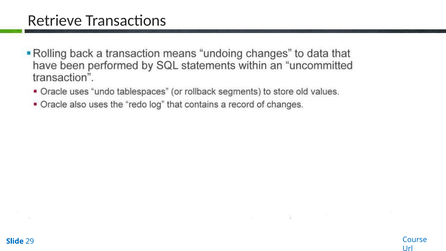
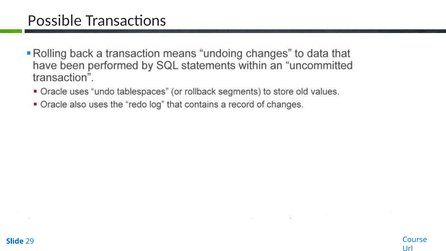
Retrieve: Retrieve -> Possible
